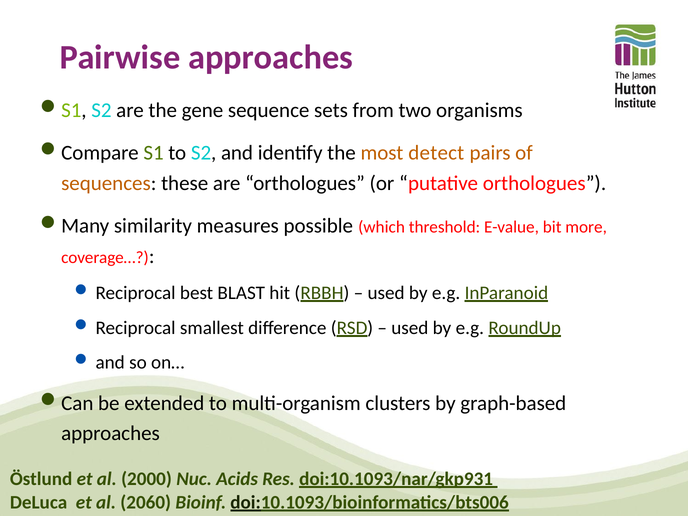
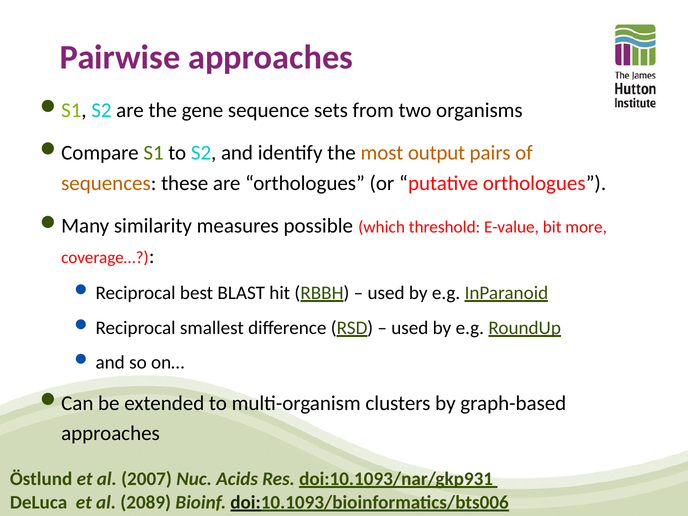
detect: detect -> output
2000: 2000 -> 2007
2060: 2060 -> 2089
